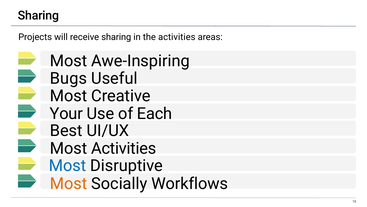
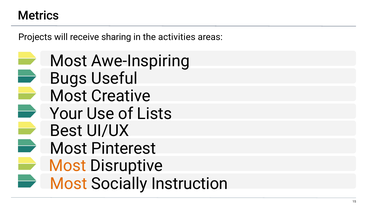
Sharing at (38, 16): Sharing -> Metrics
Each: Each -> Lists
Most Activities: Activities -> Pinterest
Most at (68, 165) colour: blue -> orange
Workflows: Workflows -> Instruction
